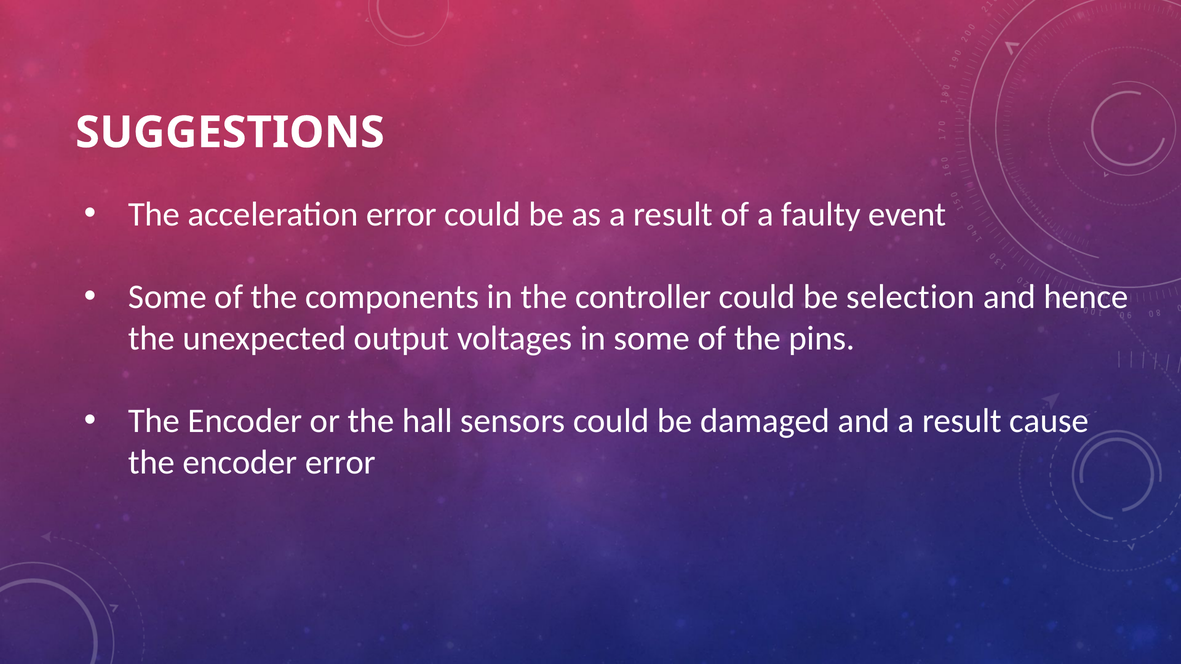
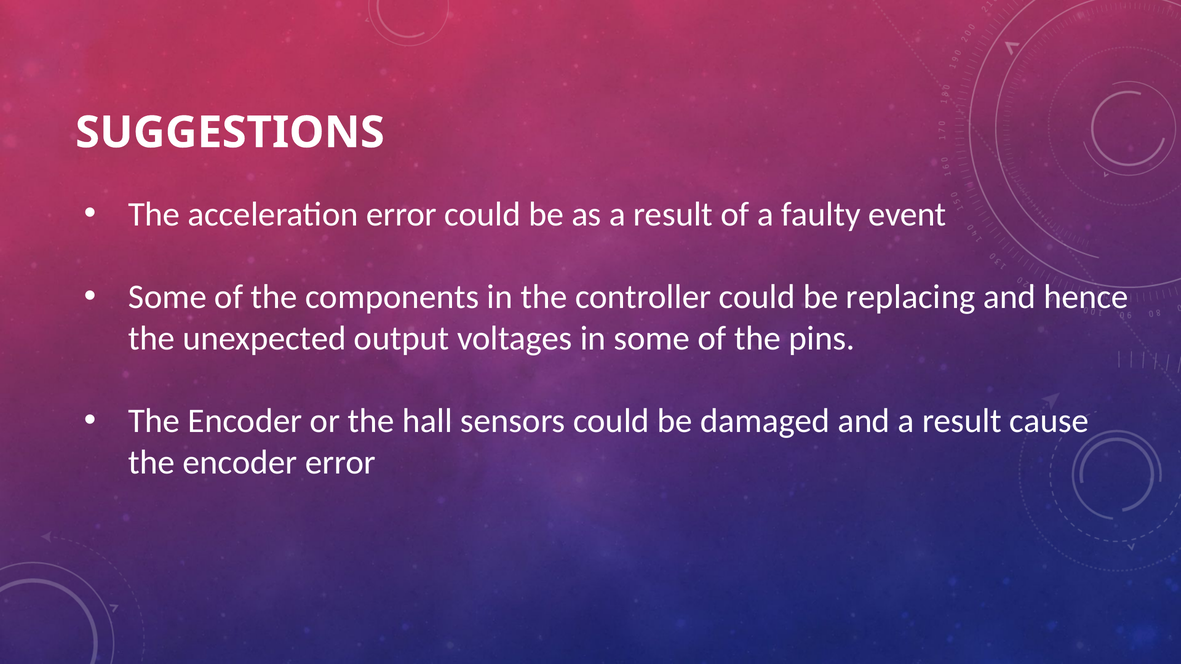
selection: selection -> replacing
